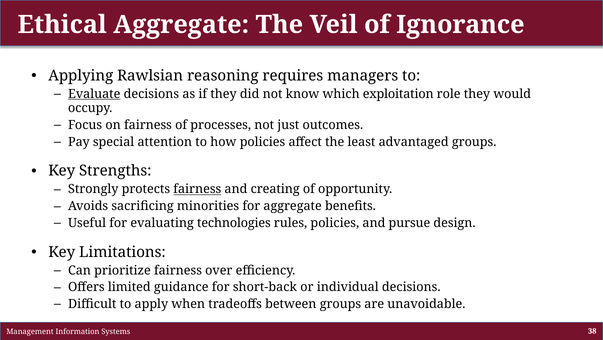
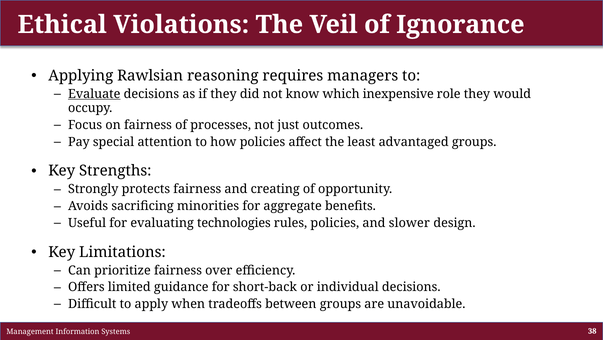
Ethical Aggregate: Aggregate -> Violations
exploitation: exploitation -> inexpensive
fairness at (197, 189) underline: present -> none
pursue: pursue -> slower
